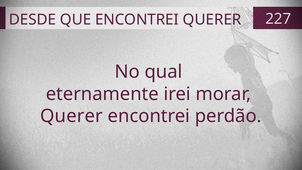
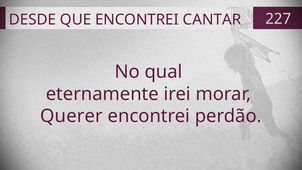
ENCONTREI QUERER: QUERER -> CANTAR
